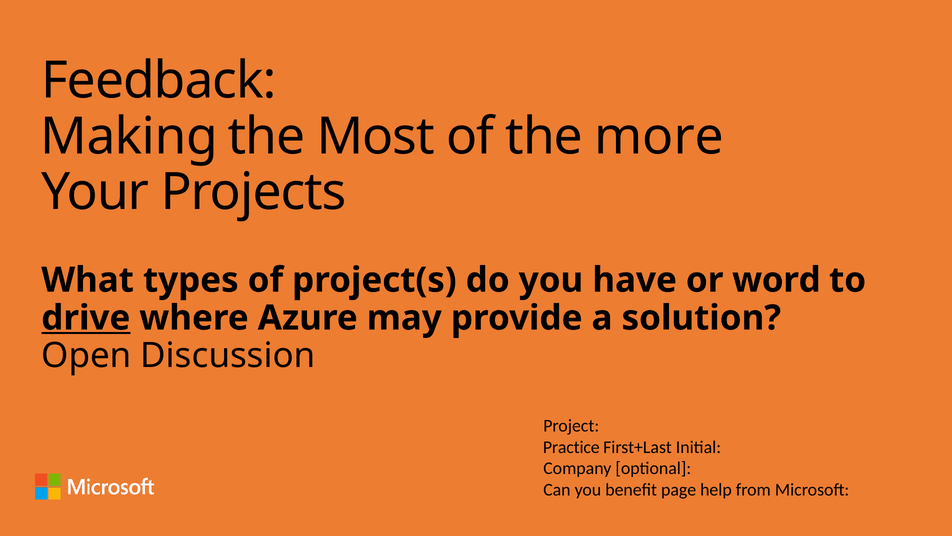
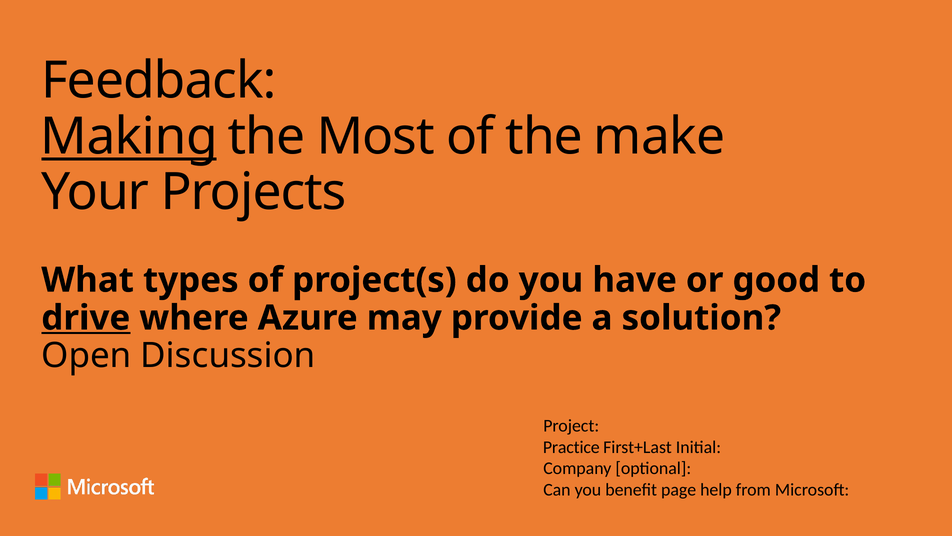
Making underline: none -> present
more: more -> make
word: word -> good
